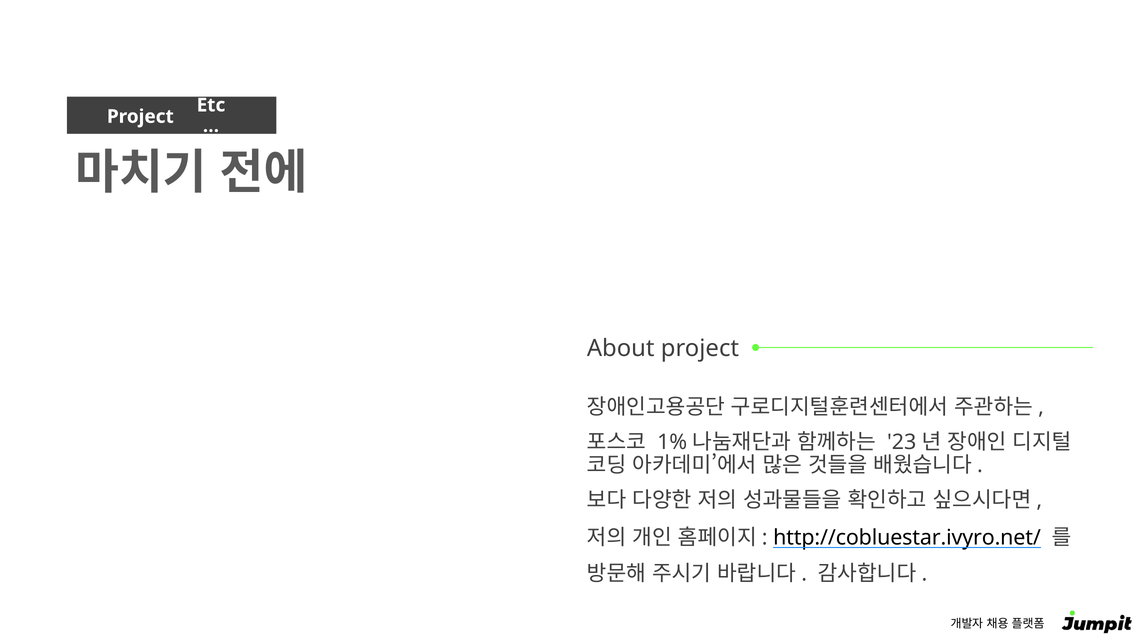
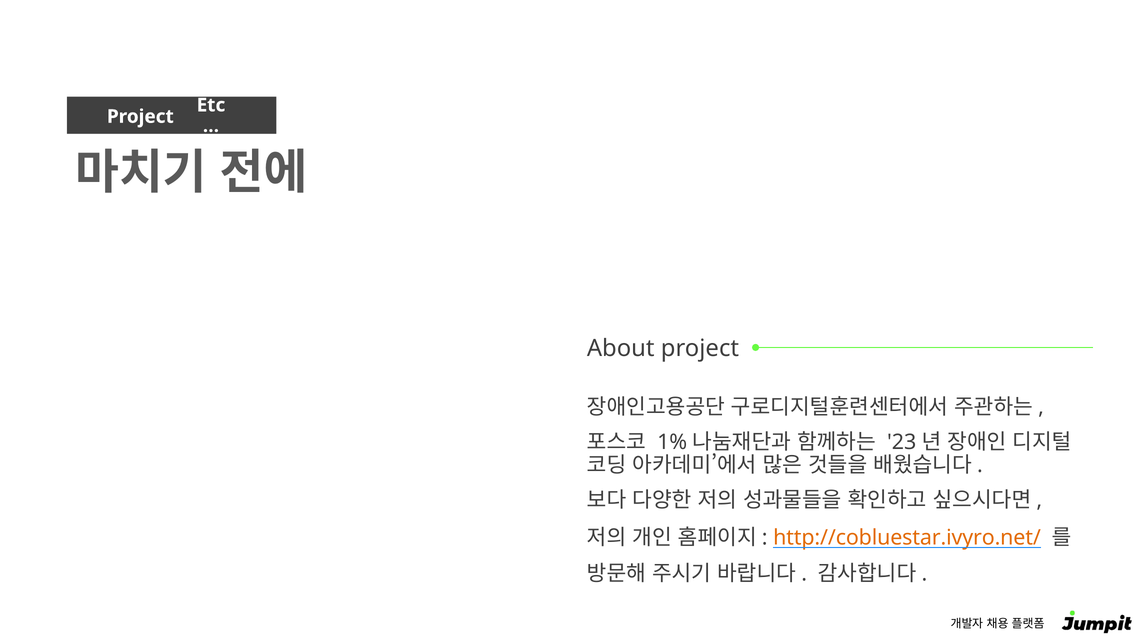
http://cobluestar.ivyro.net/ colour: black -> orange
